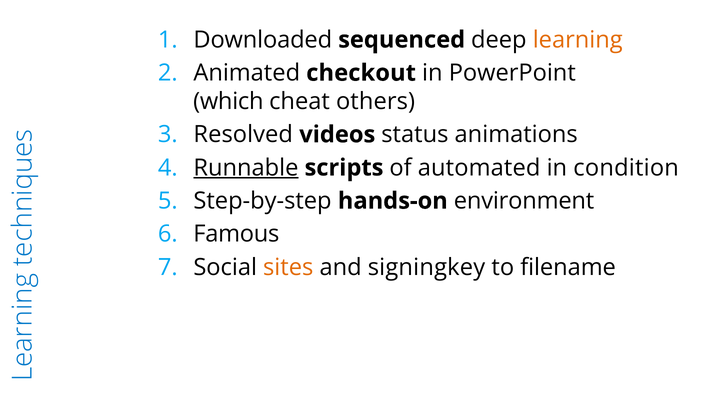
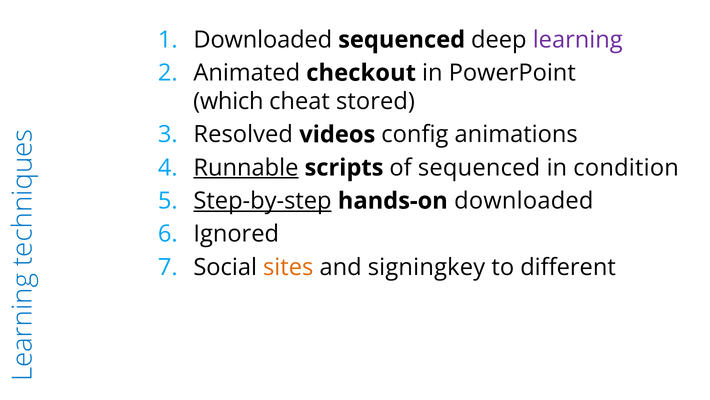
learning colour: orange -> purple
others: others -> stored
status: status -> config
of automated: automated -> sequenced
Step-by-step underline: none -> present
hands-on environment: environment -> downloaded
Famous: Famous -> Ignored
filename: filename -> different
